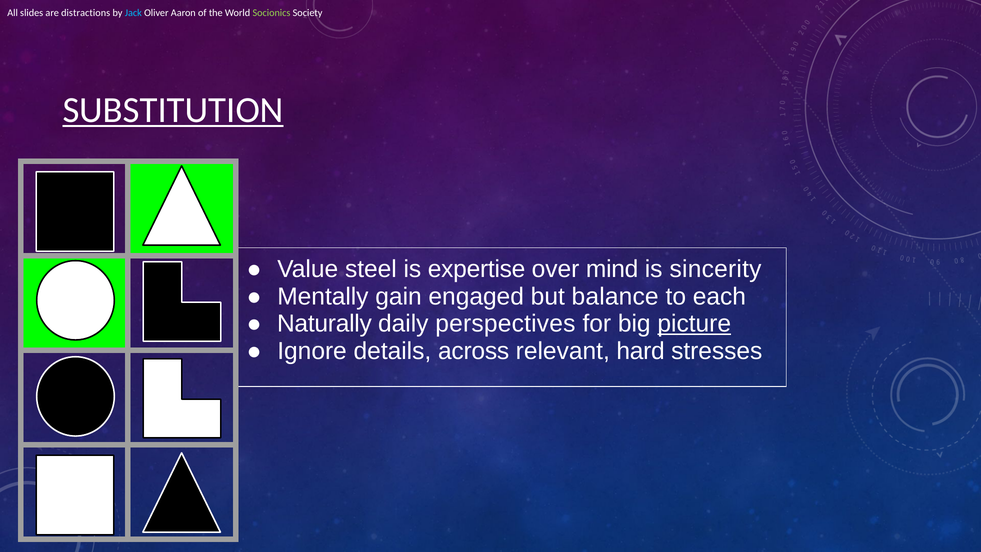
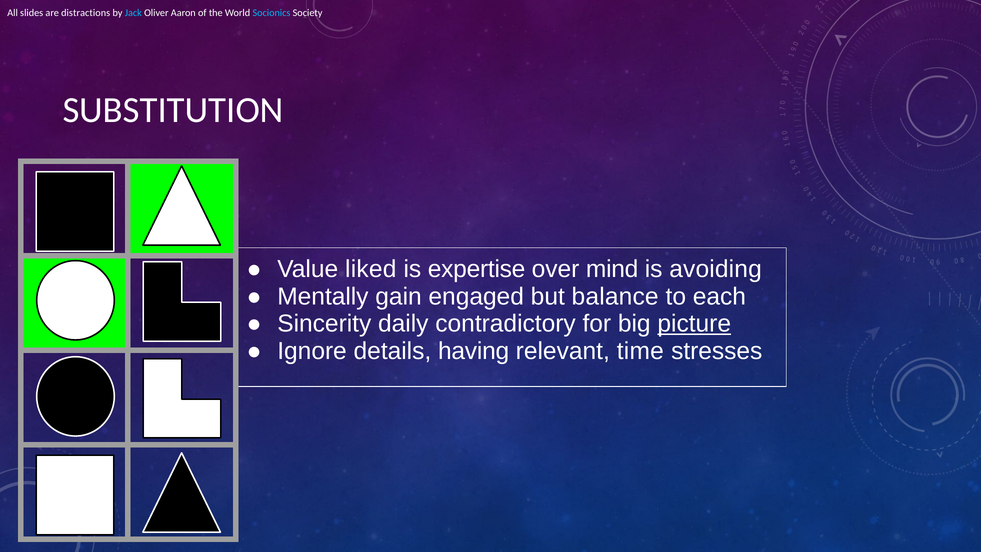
Socionics colour: light green -> light blue
SUBSTITUTION underline: present -> none
steel: steel -> liked
sincerity: sincerity -> avoiding
Naturally: Naturally -> Sincerity
perspectives: perspectives -> contradictory
across: across -> having
hard: hard -> time
